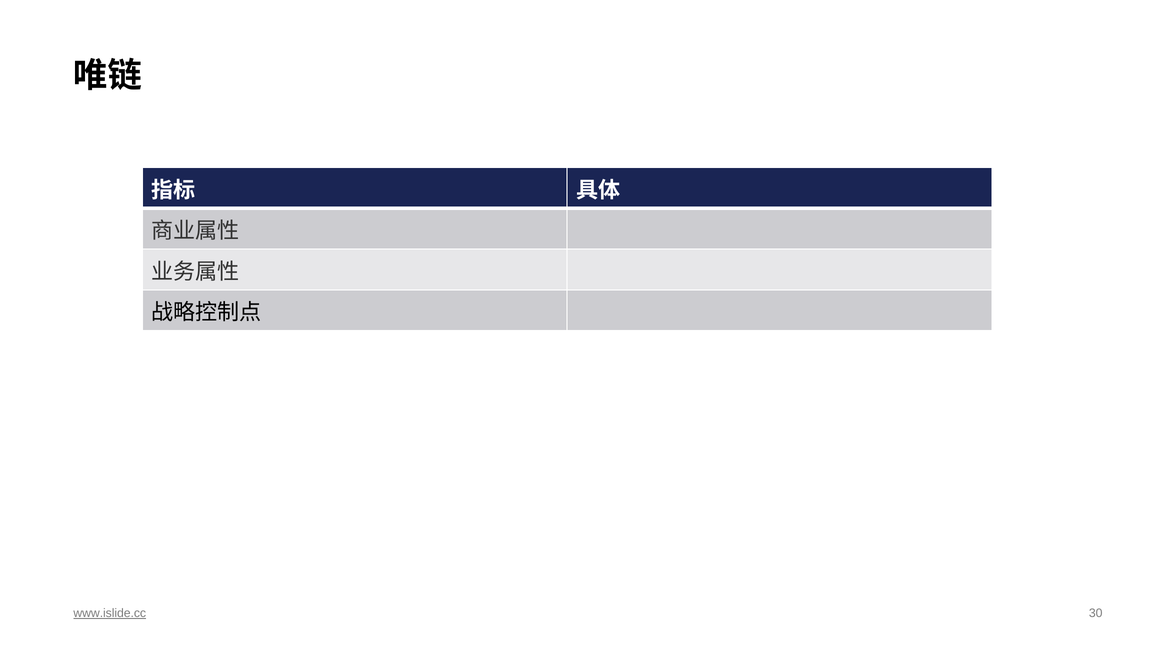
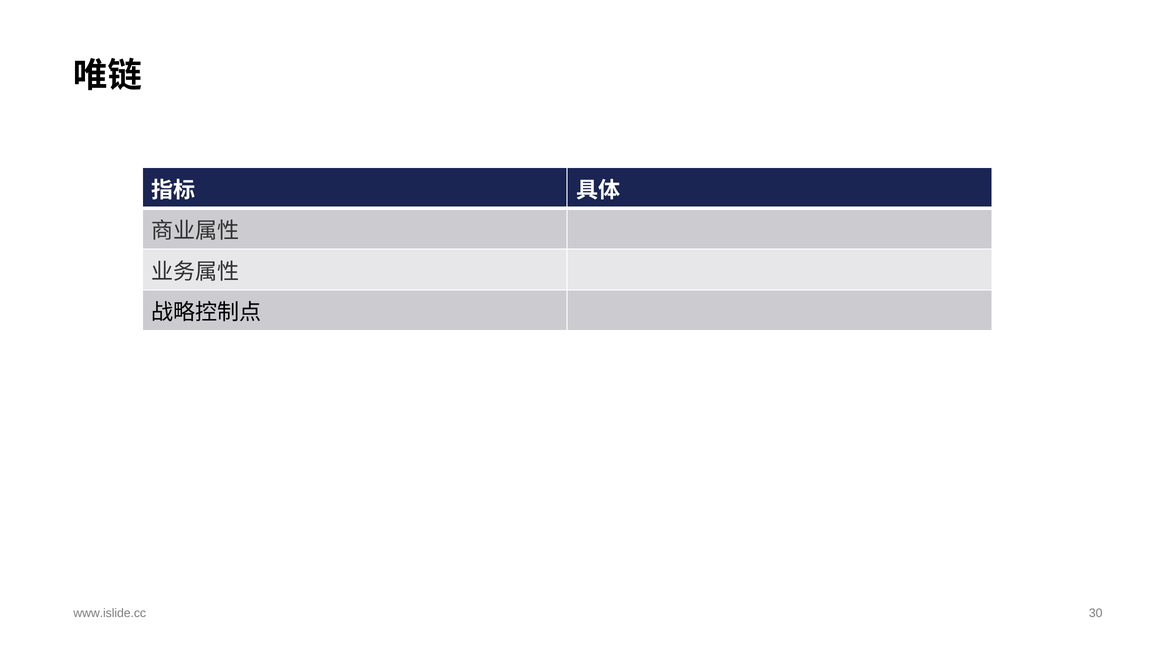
www.islide.cc underline: present -> none
